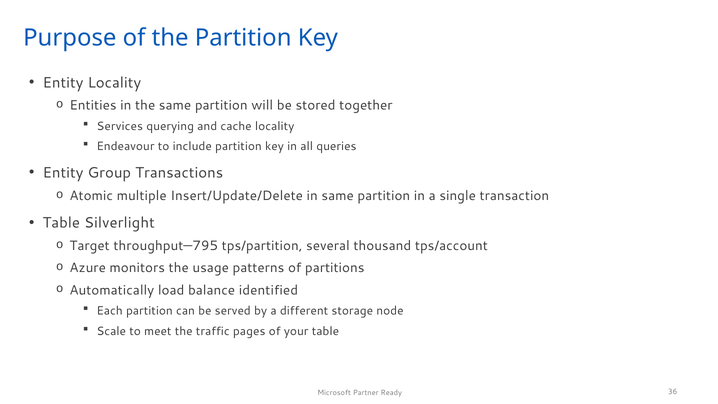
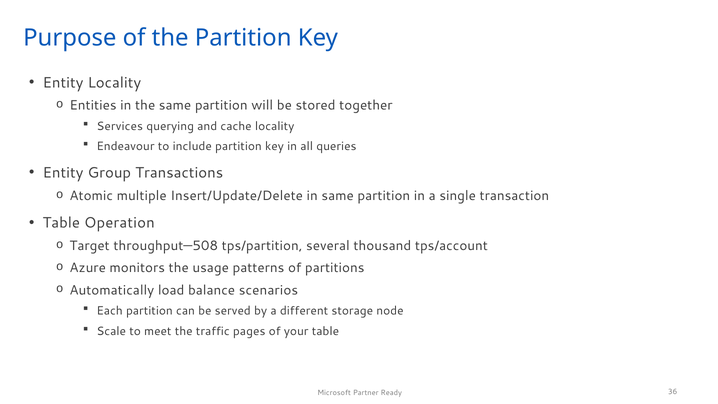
Silverlight: Silverlight -> Operation
throughput—795: throughput—795 -> throughput—508
identified: identified -> scenarios
